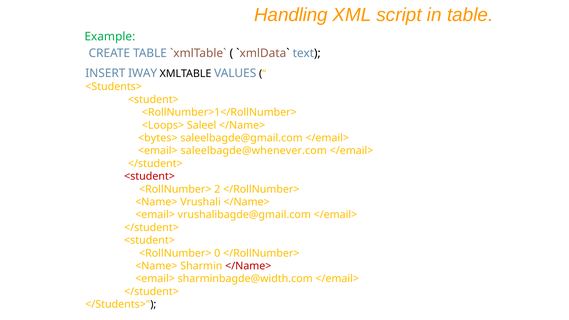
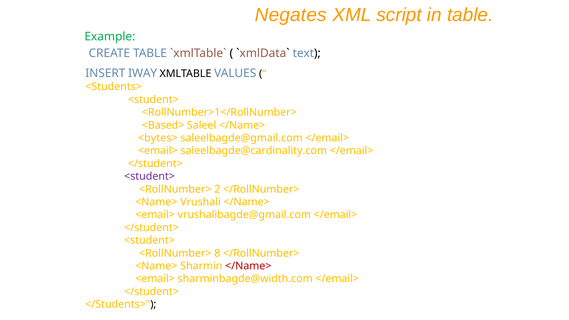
Handling: Handling -> Negates
<Loops>: <Loops> -> <Based>
saleelbagde@whenever.com: saleelbagde@whenever.com -> saleelbagde@cardinality.com
<student> at (150, 176) colour: red -> purple
0: 0 -> 8
